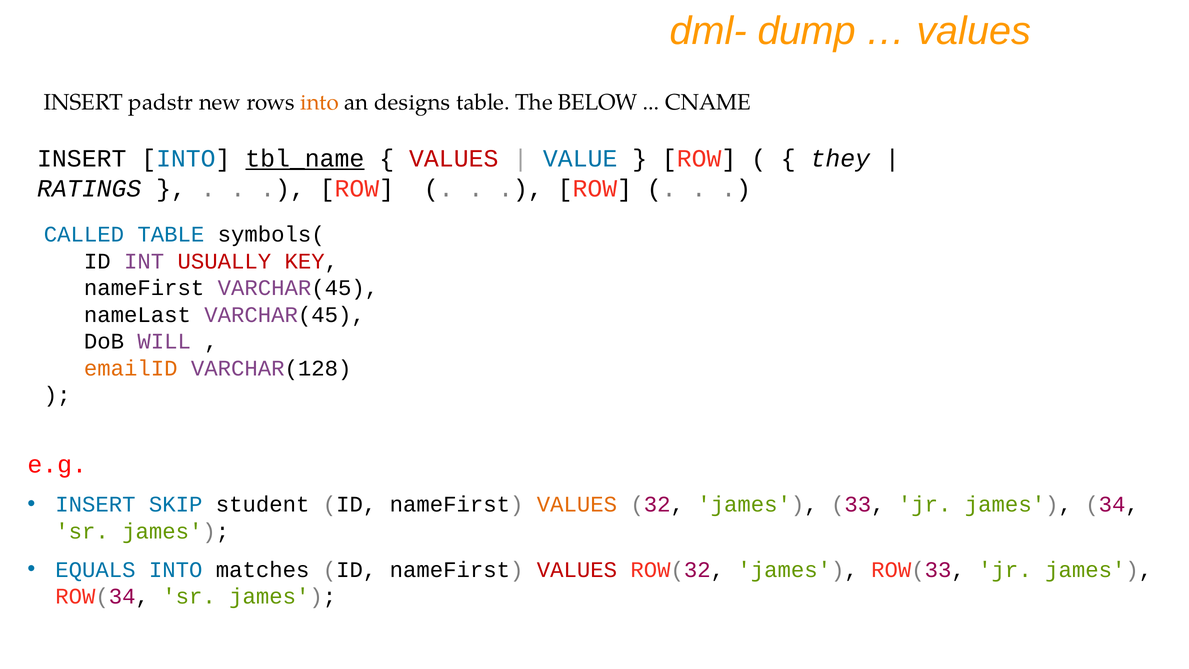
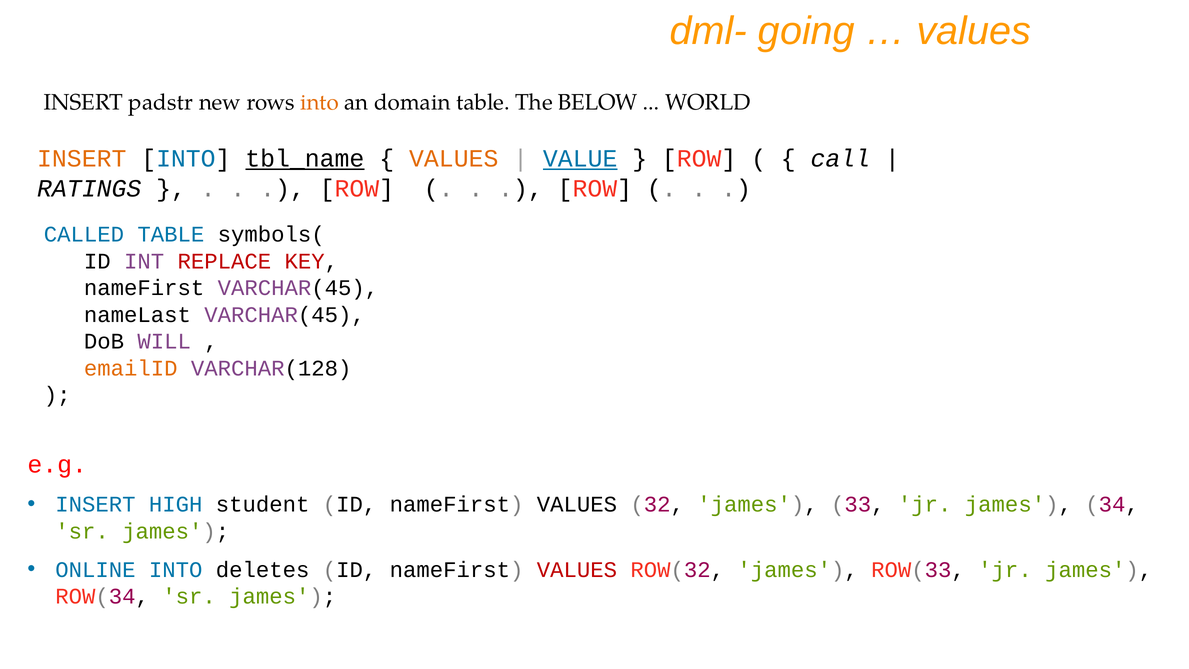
dump: dump -> going
designs: designs -> domain
CNAME: CNAME -> WORLD
INSERT at (82, 159) colour: black -> orange
VALUES at (454, 159) colour: red -> orange
VALUE underline: none -> present
they: they -> call
USUALLY: USUALLY -> REPLACE
SKIP: SKIP -> HIGH
VALUES at (577, 504) colour: orange -> black
EQUALS: EQUALS -> ONLINE
matches: matches -> deletes
